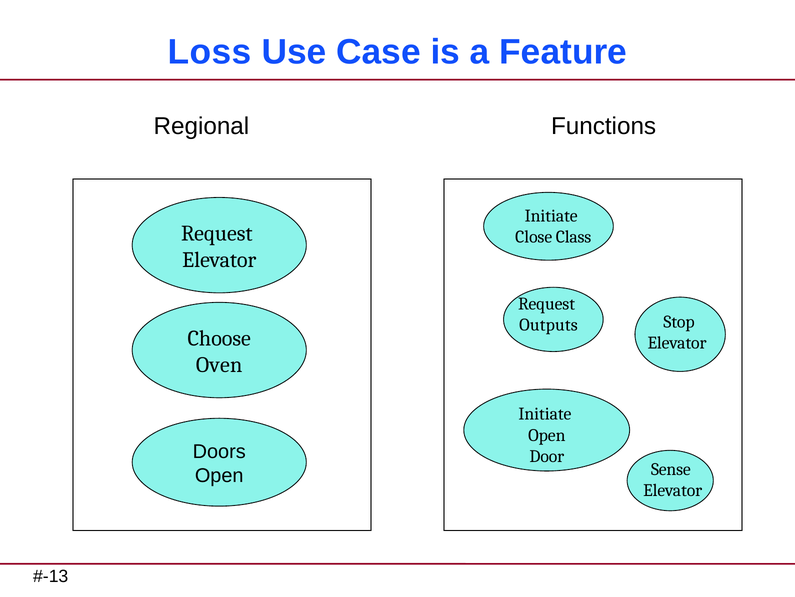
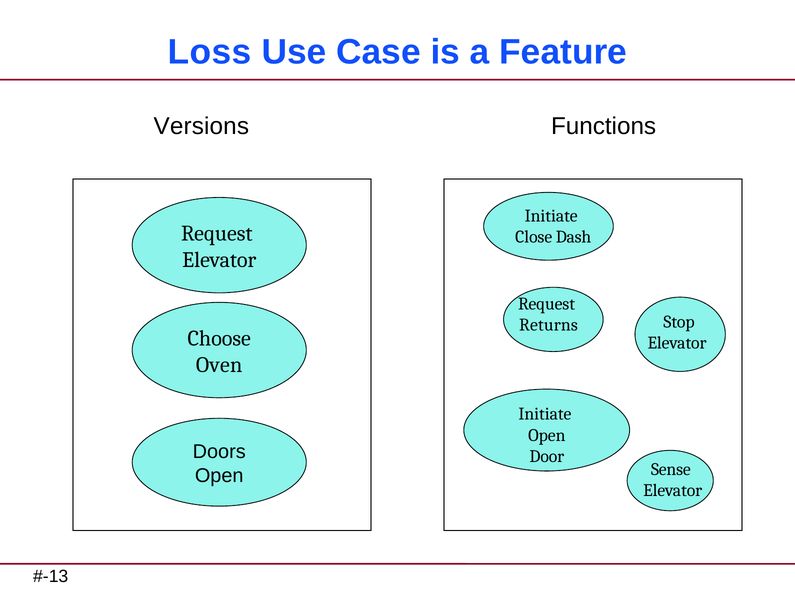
Regional: Regional -> Versions
Class: Class -> Dash
Outputs: Outputs -> Returns
